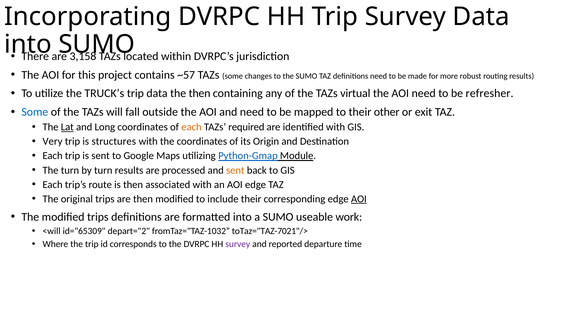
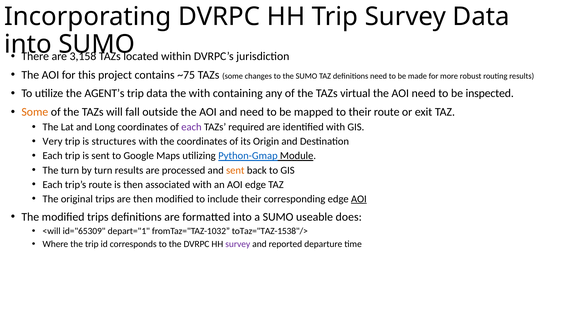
~57: ~57 -> ~75
TRUCK’s: TRUCK’s -> AGENT’s
the then: then -> with
refresher: refresher -> inspected
Some at (35, 112) colour: blue -> orange
their other: other -> route
Lat underline: present -> none
each at (191, 127) colour: orange -> purple
work: work -> does
depart="2: depart="2 -> depart="1
toTaz="TAZ-7021"/>: toTaz="TAZ-7021"/> -> toTaz="TAZ-1538"/>
